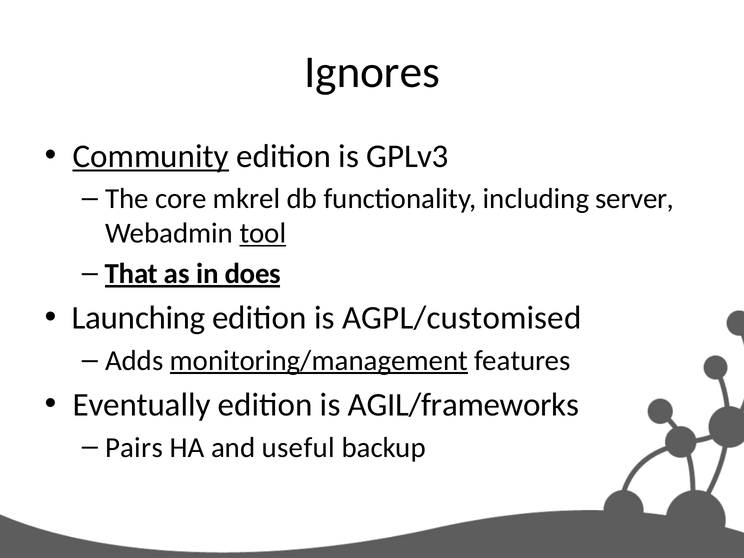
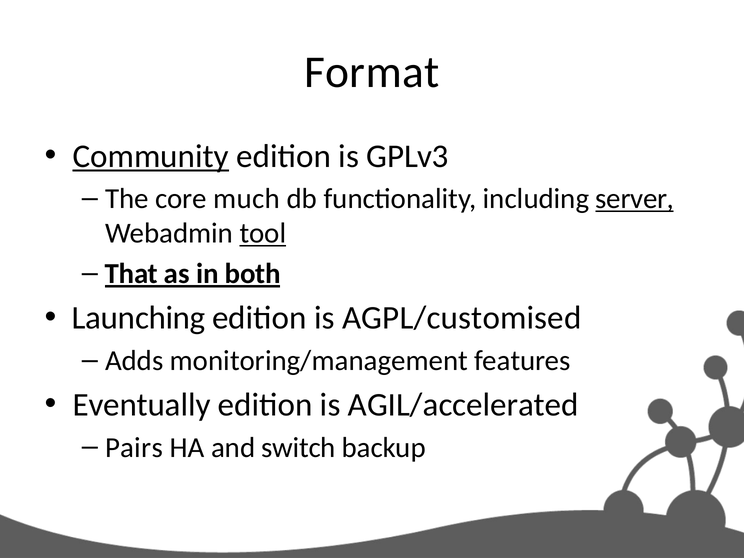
Ignores: Ignores -> Format
mkrel: mkrel -> much
server underline: none -> present
does: does -> both
monitoring/management underline: present -> none
AGIL/frameworks: AGIL/frameworks -> AGIL/accelerated
useful: useful -> switch
